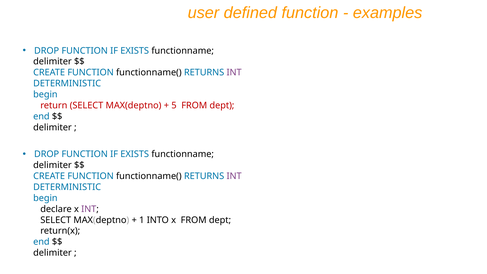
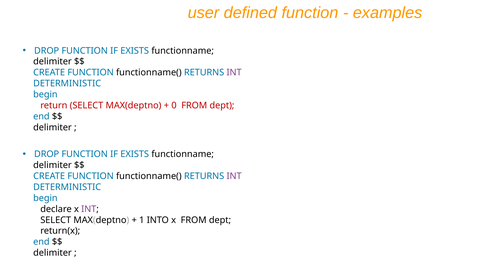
5: 5 -> 0
